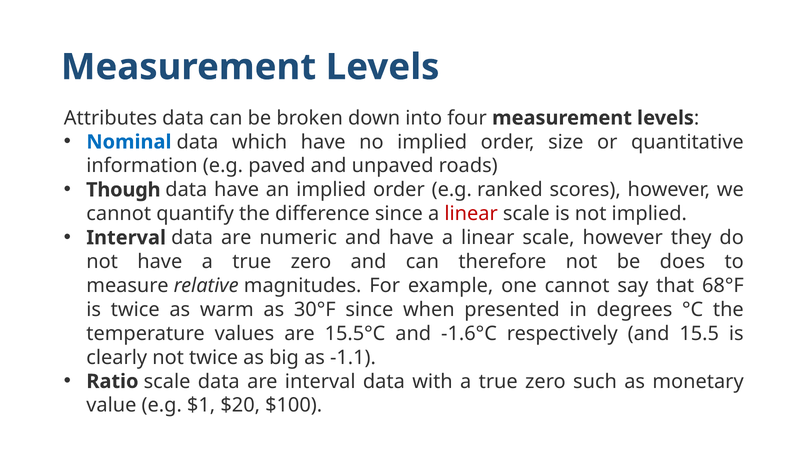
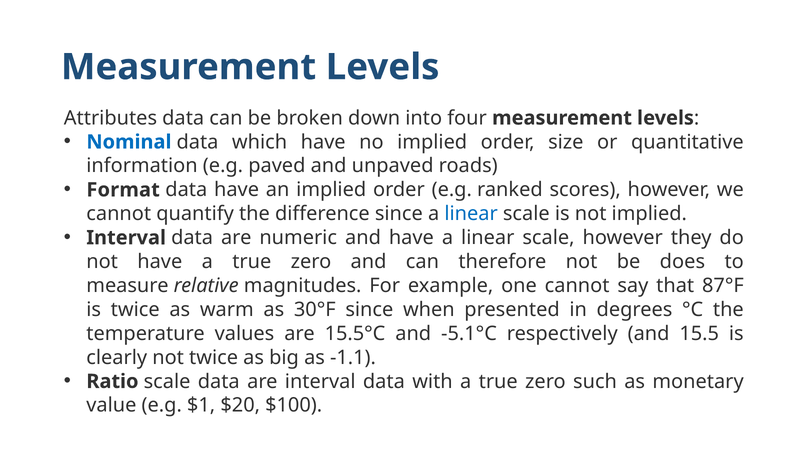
Though: Though -> Format
linear at (471, 214) colour: red -> blue
68°F: 68°F -> 87°F
-1.6°C: -1.6°C -> -5.1°C
